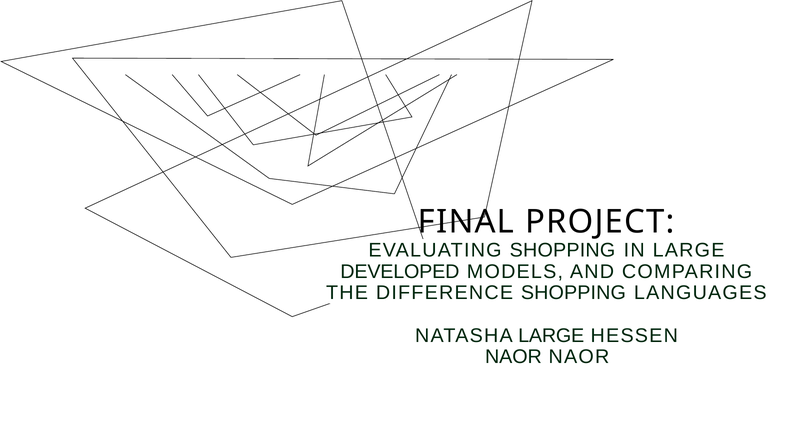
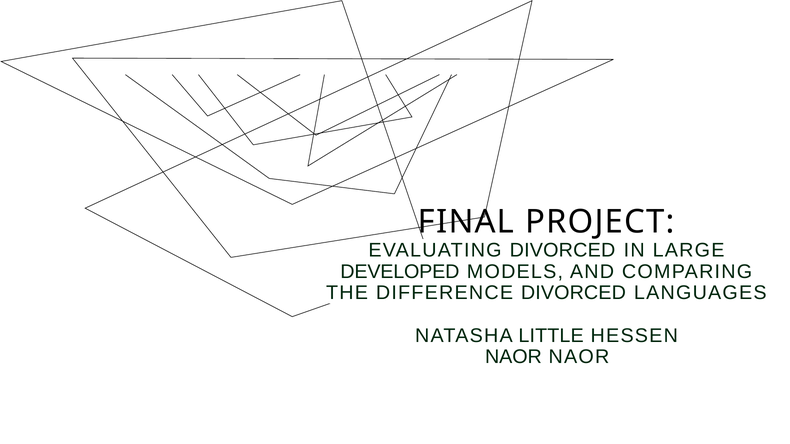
EVALUATING SHOPPING: SHOPPING -> DIVORCED
DIFFERENCE SHOPPING: SHOPPING -> DIVORCED
NATASHA LARGE: LARGE -> LITTLE
